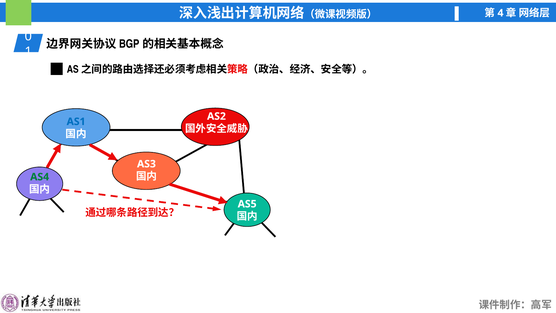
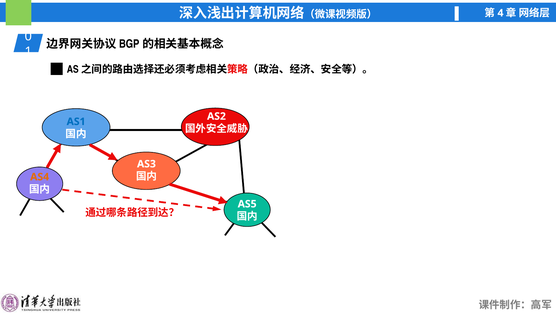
AS4 colour: green -> orange
